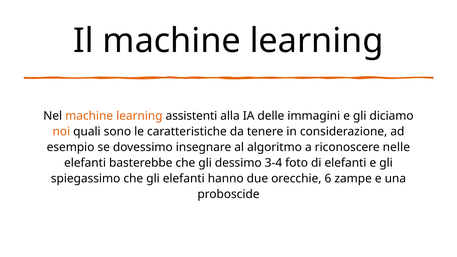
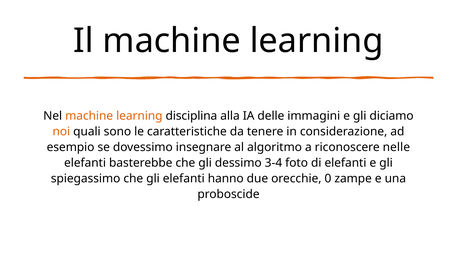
assistenti: assistenti -> disciplina
6: 6 -> 0
